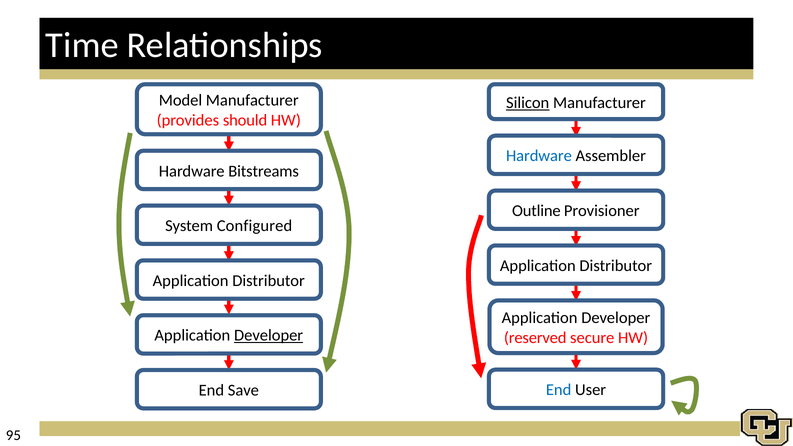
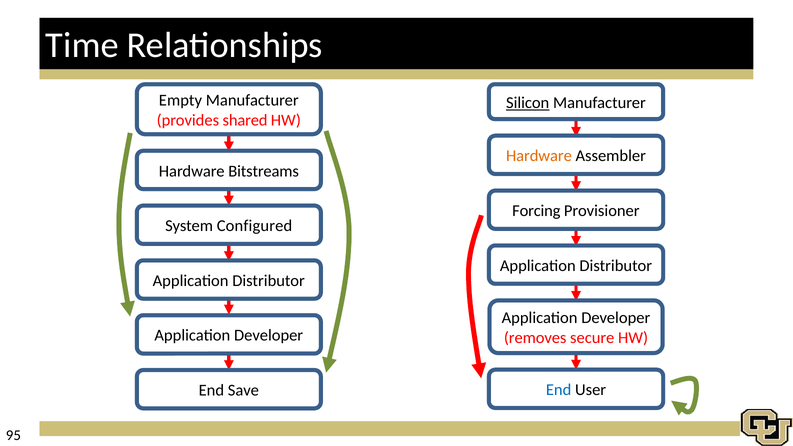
Model: Model -> Empty
should: should -> shared
Hardware at (539, 156) colour: blue -> orange
Outline: Outline -> Forcing
Developer at (269, 336) underline: present -> none
reserved: reserved -> removes
